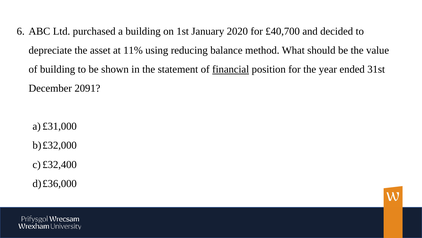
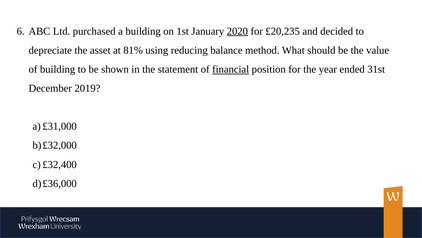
2020 underline: none -> present
£40,700: £40,700 -> £20,235
11%: 11% -> 81%
2091: 2091 -> 2019
